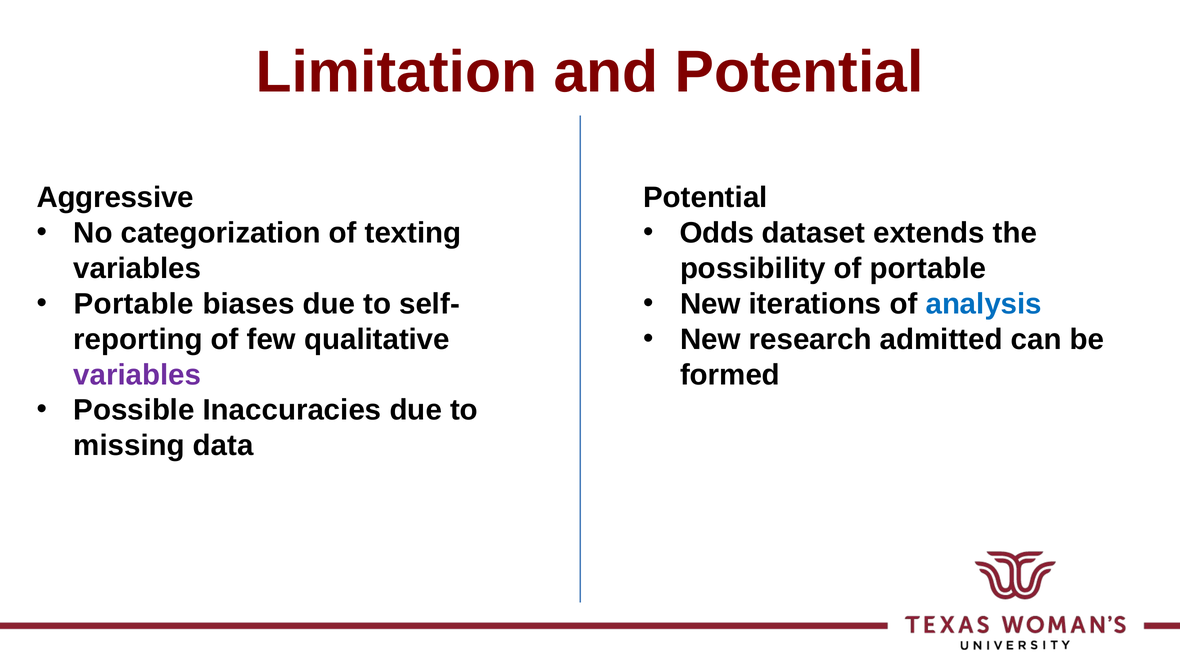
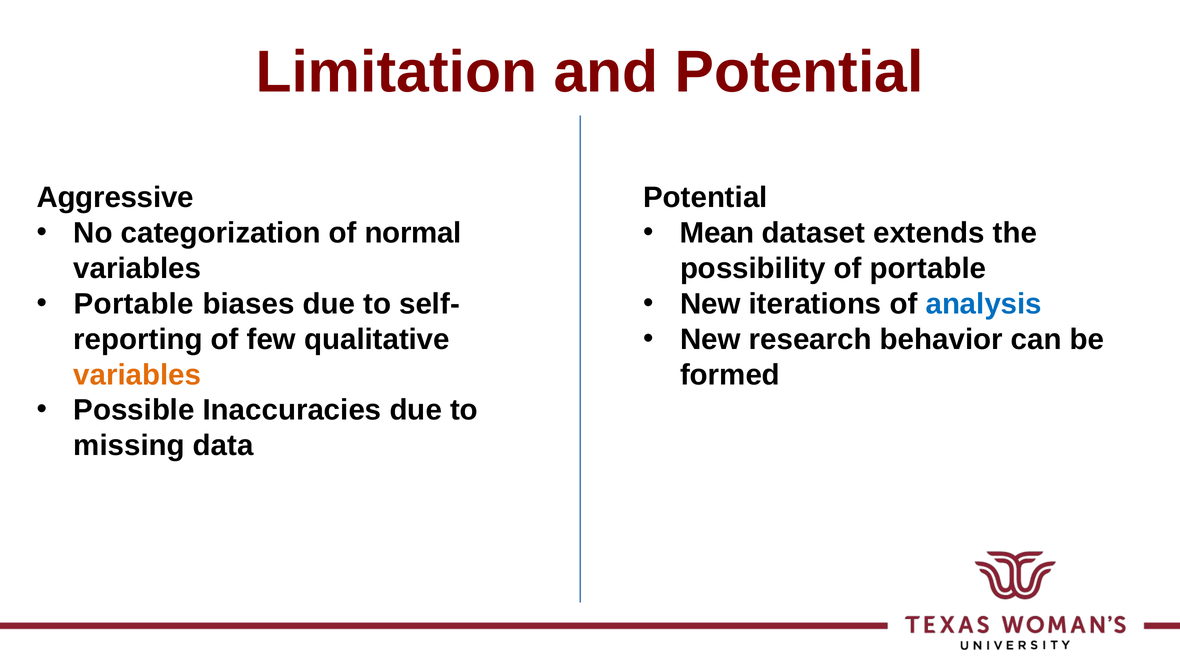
texting: texting -> normal
Odds: Odds -> Mean
admitted: admitted -> behavior
variables at (137, 375) colour: purple -> orange
